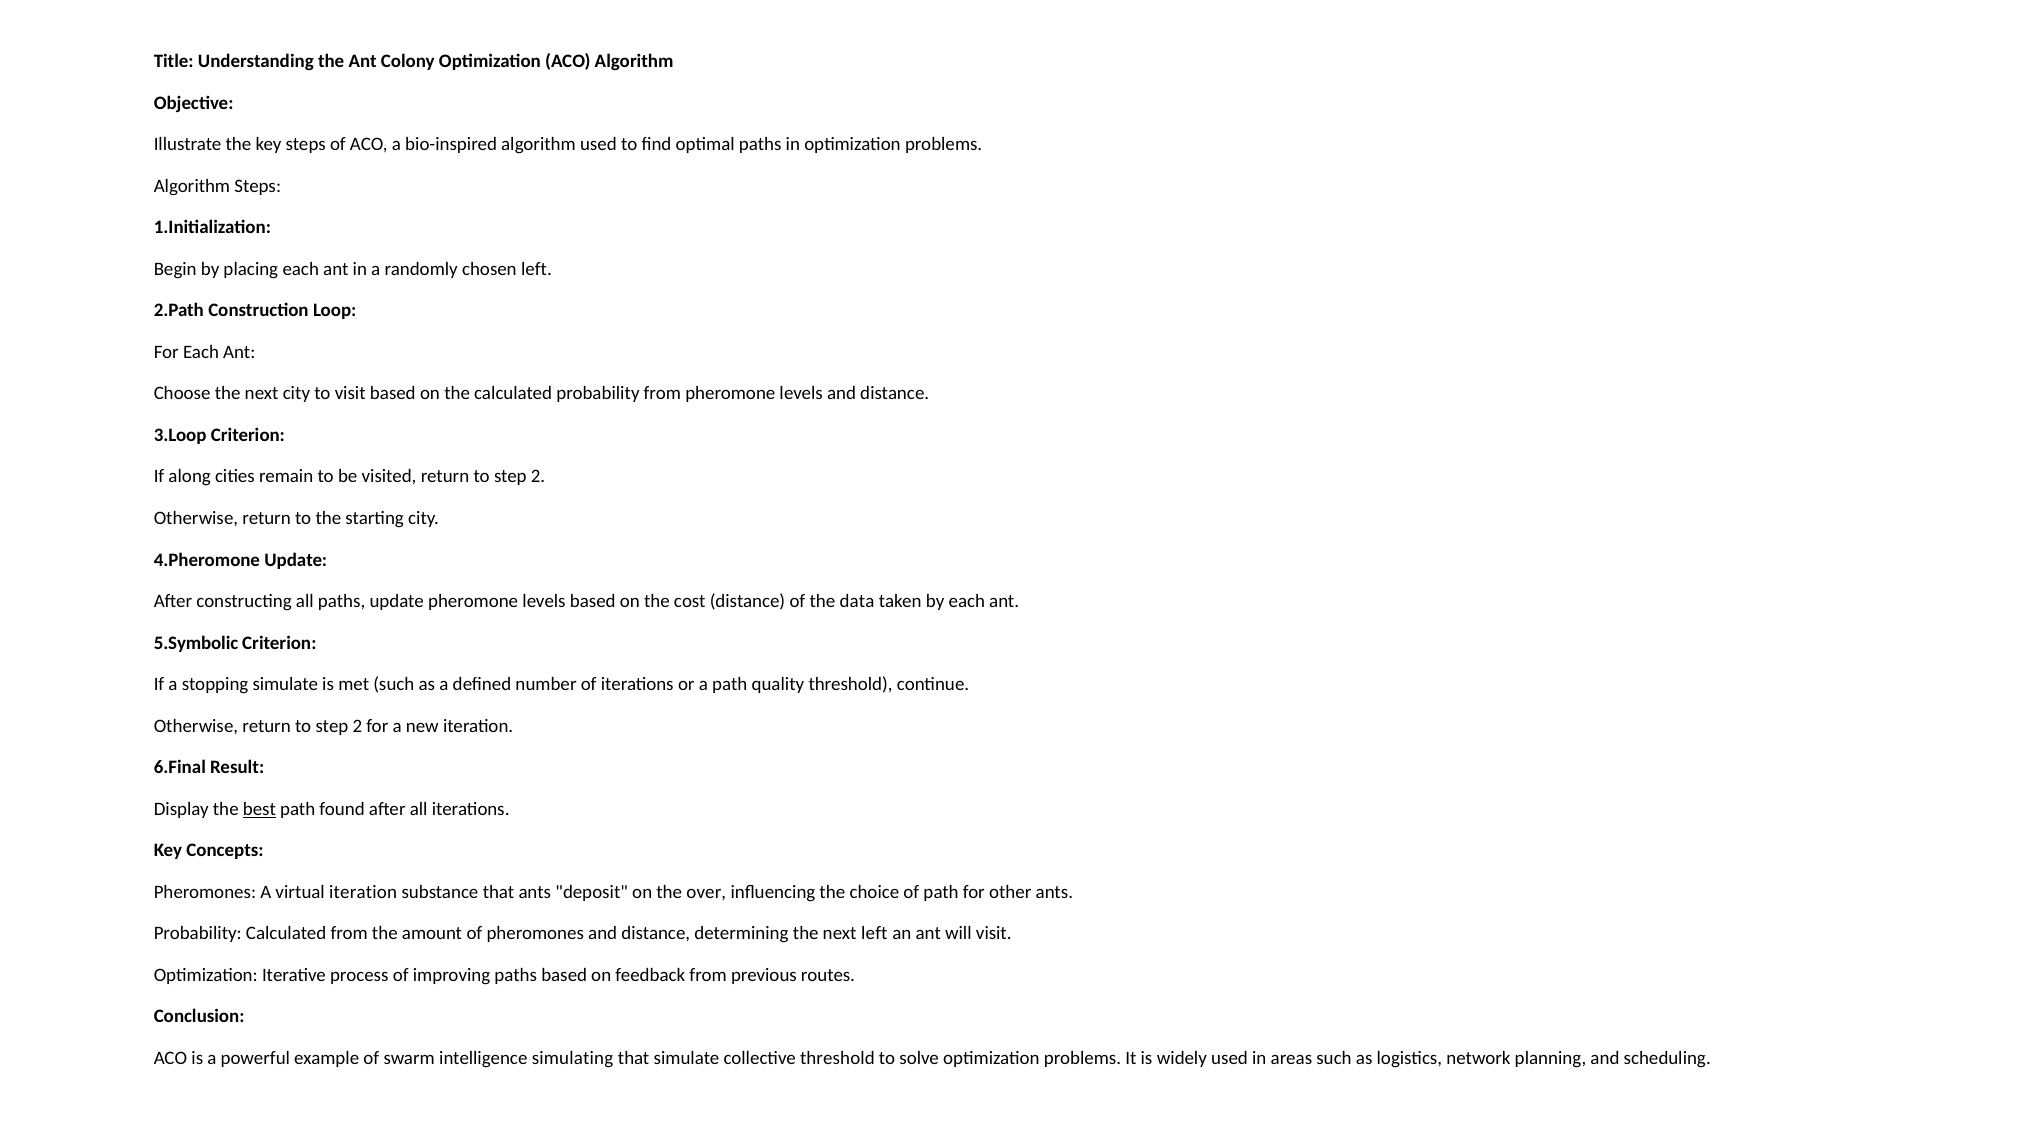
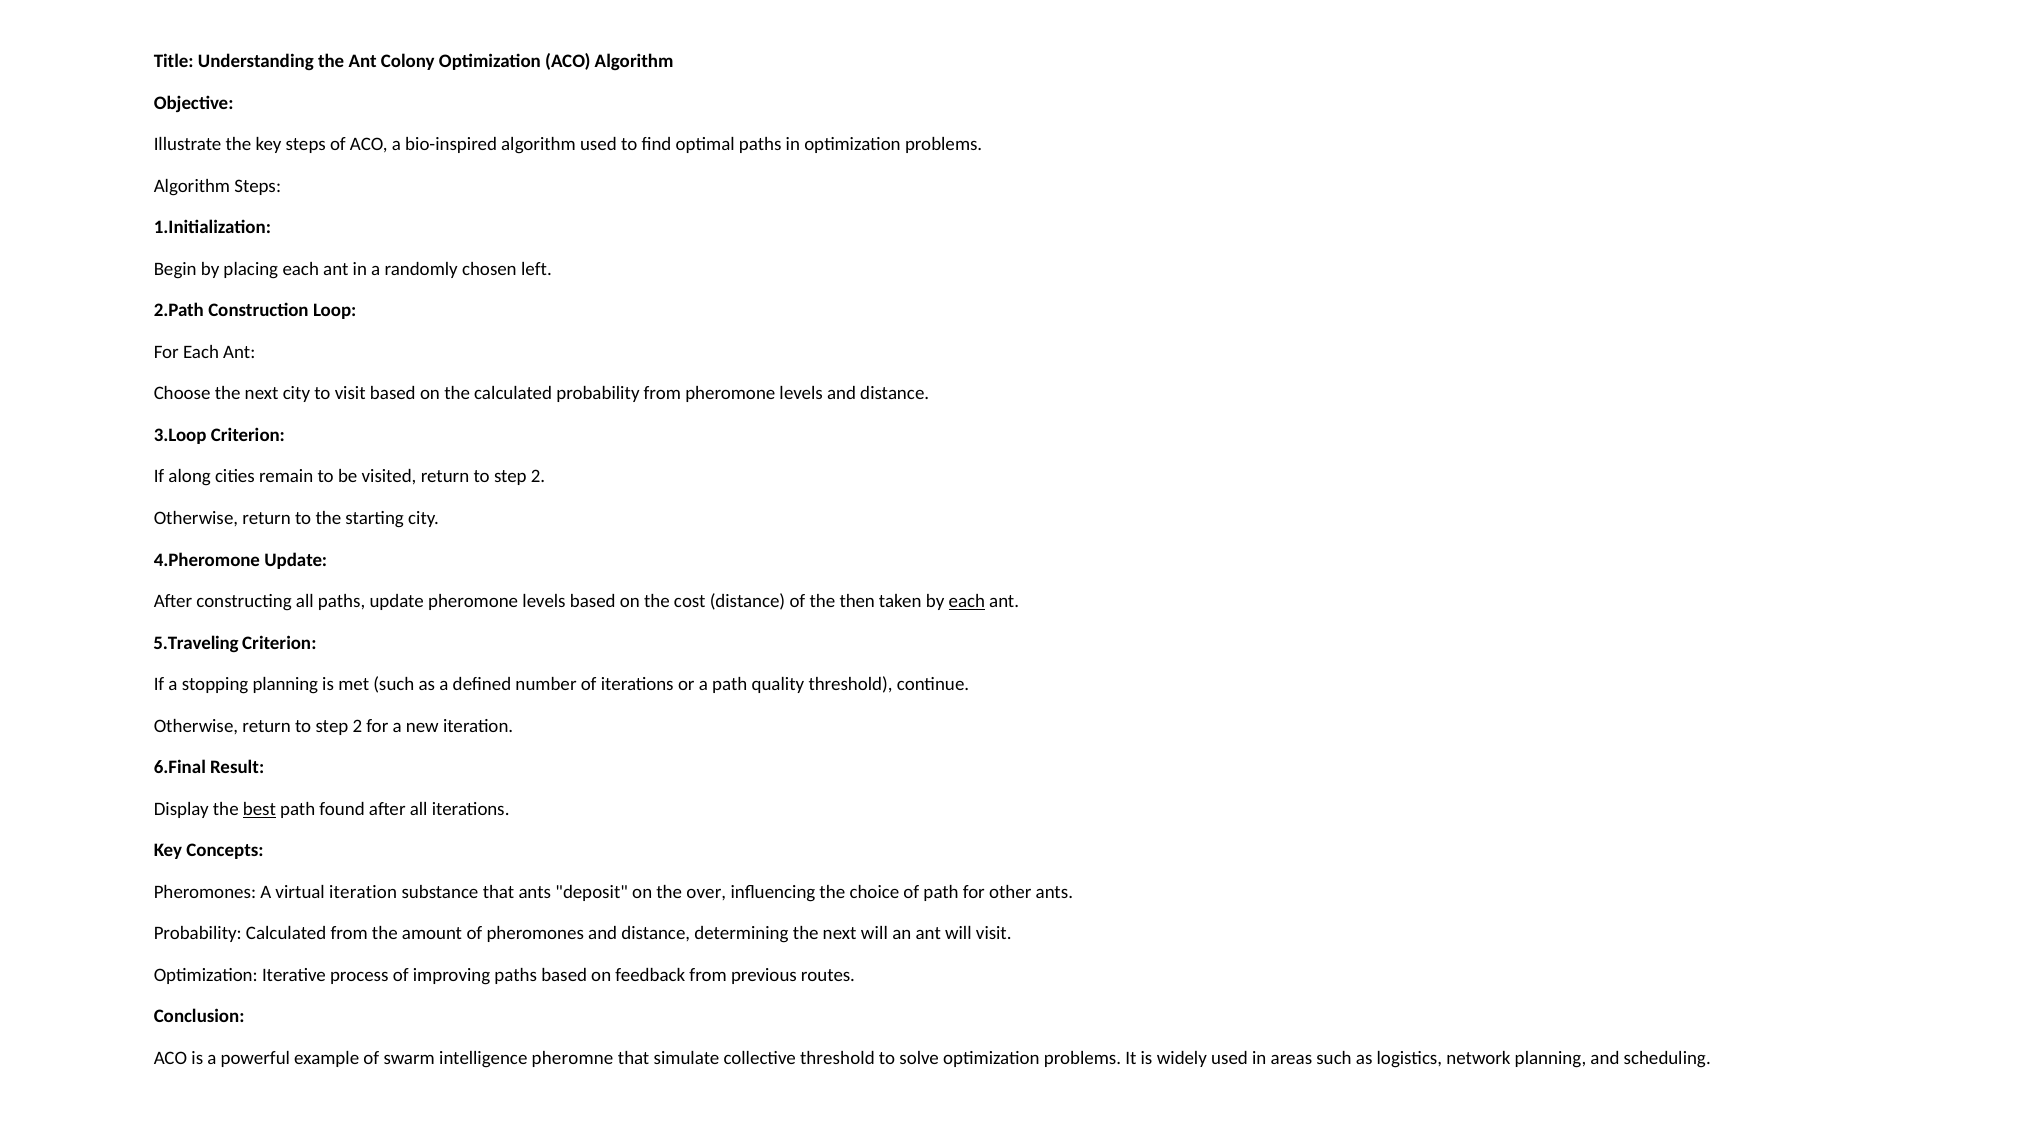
data: data -> then
each at (967, 601) underline: none -> present
5.Symbolic: 5.Symbolic -> 5.Traveling
stopping simulate: simulate -> planning
next left: left -> will
simulating: simulating -> pheromne
